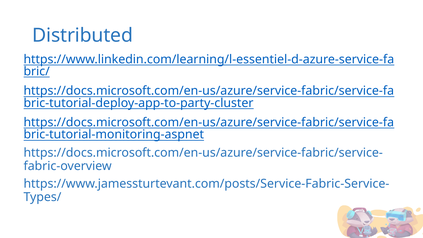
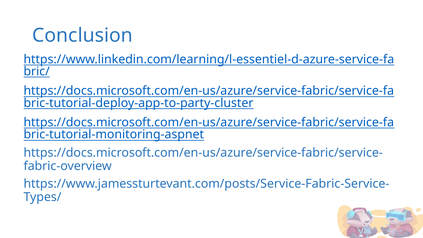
Distributed: Distributed -> Conclusion
